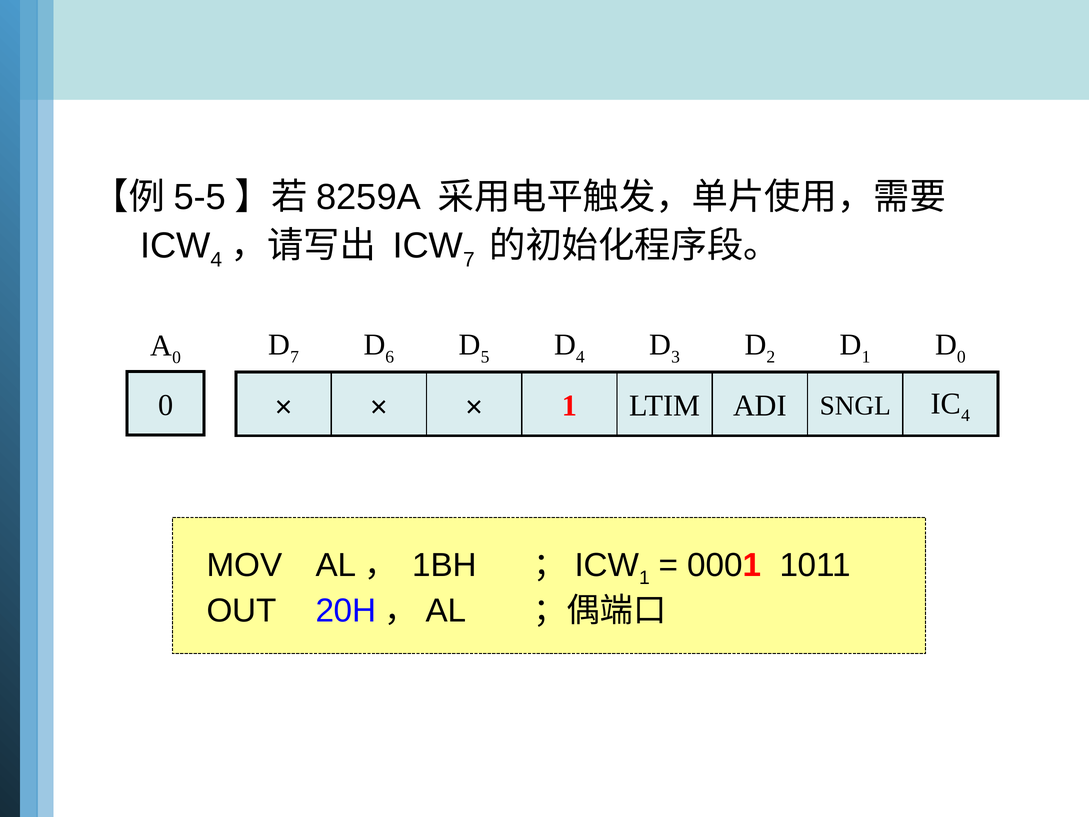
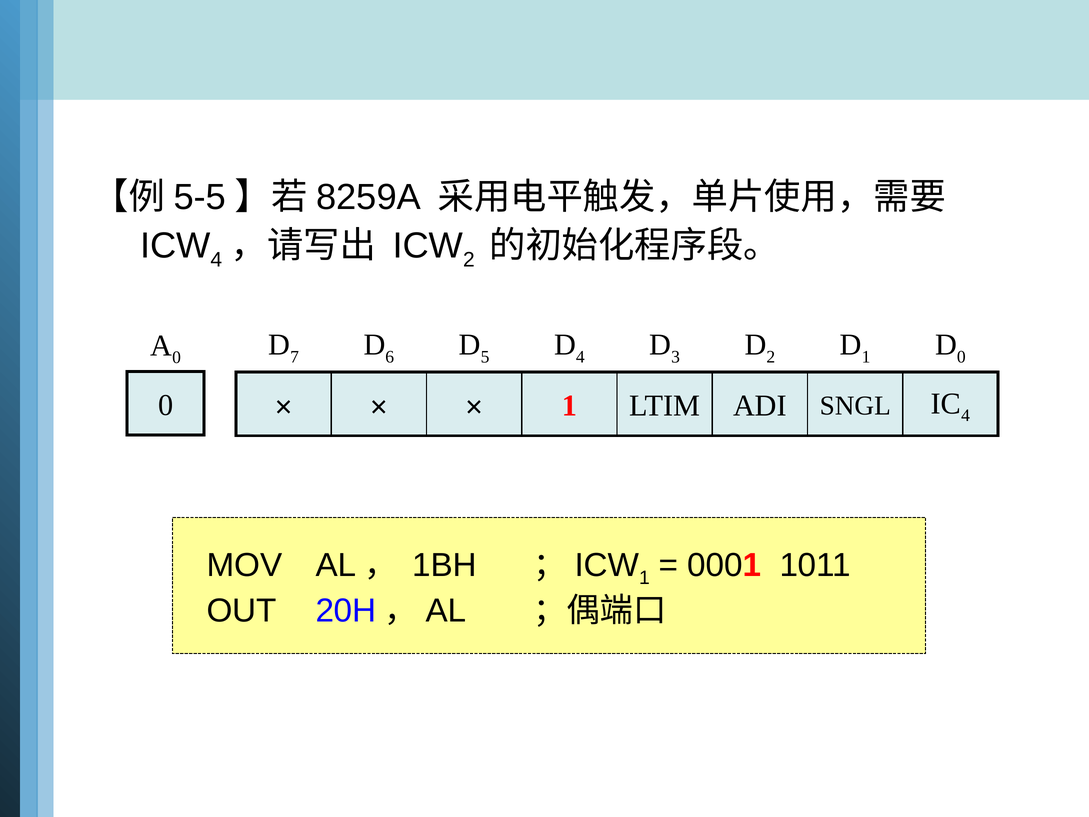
7 at (469, 260): 7 -> 2
